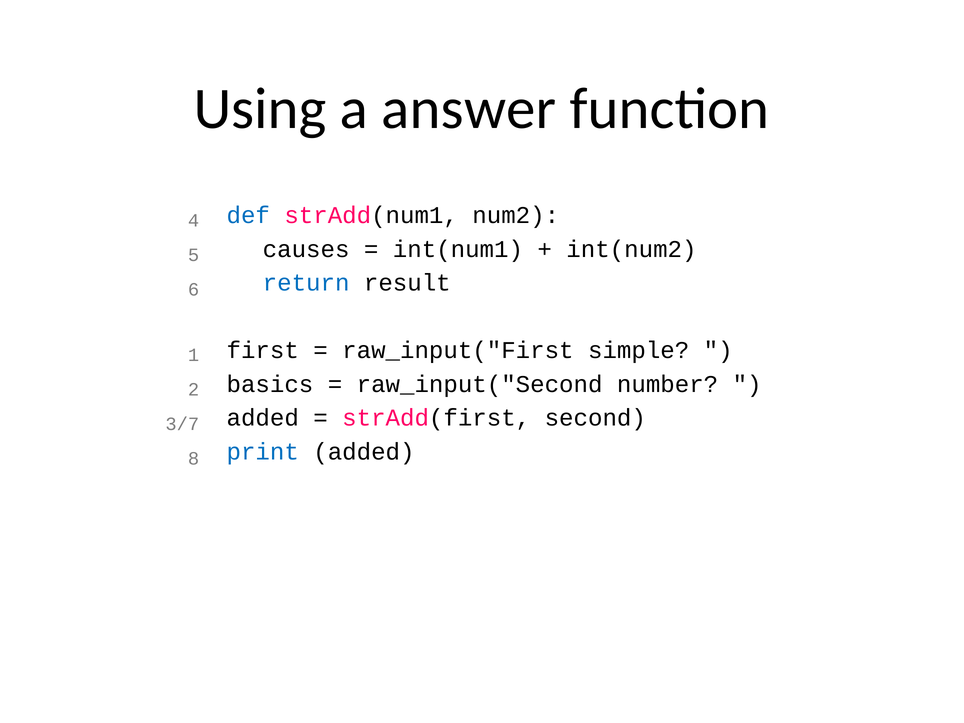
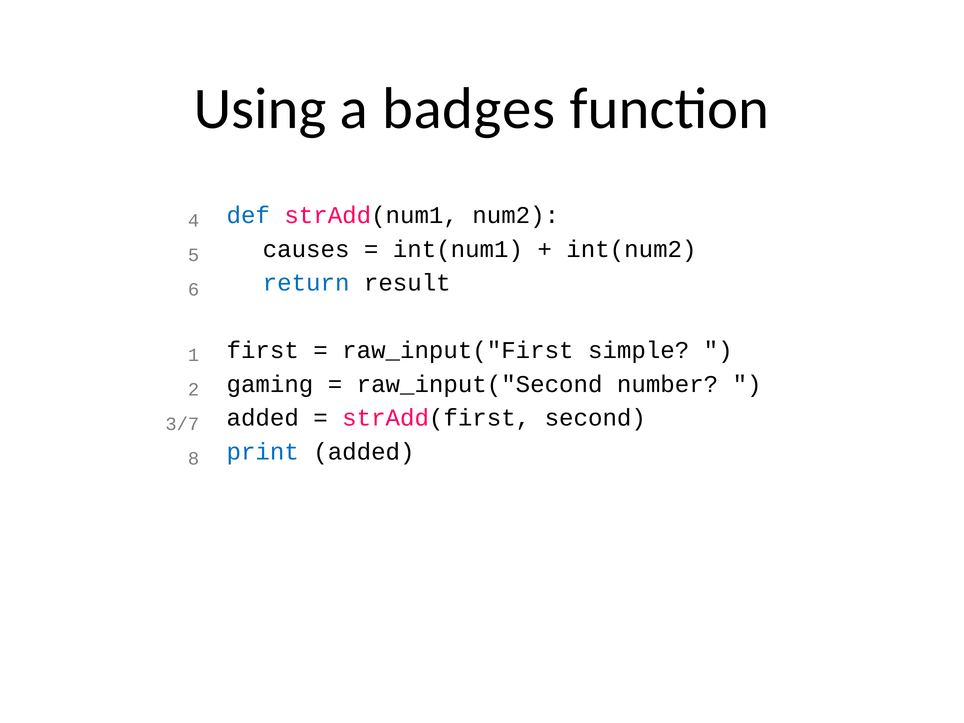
answer: answer -> badges
basics: basics -> gaming
